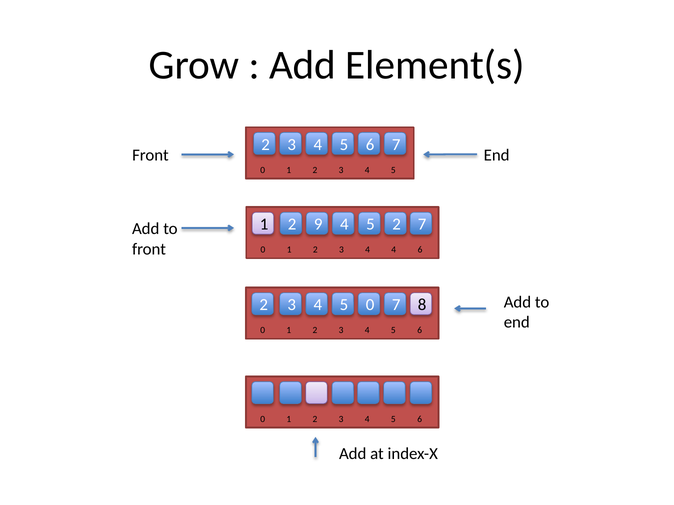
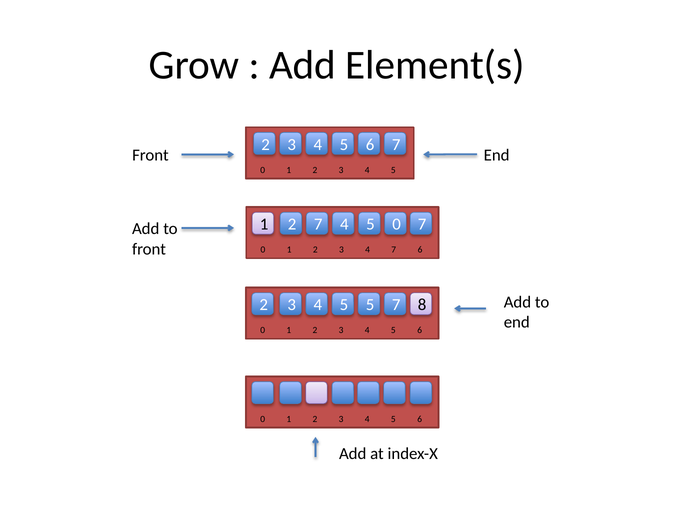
2 9: 9 -> 7
5 2: 2 -> 0
4 4: 4 -> 7
5 0: 0 -> 5
